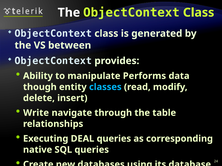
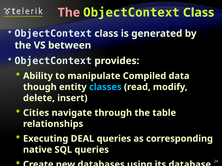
The at (69, 13) colour: white -> pink
Performs: Performs -> Compiled
Write: Write -> Cities
